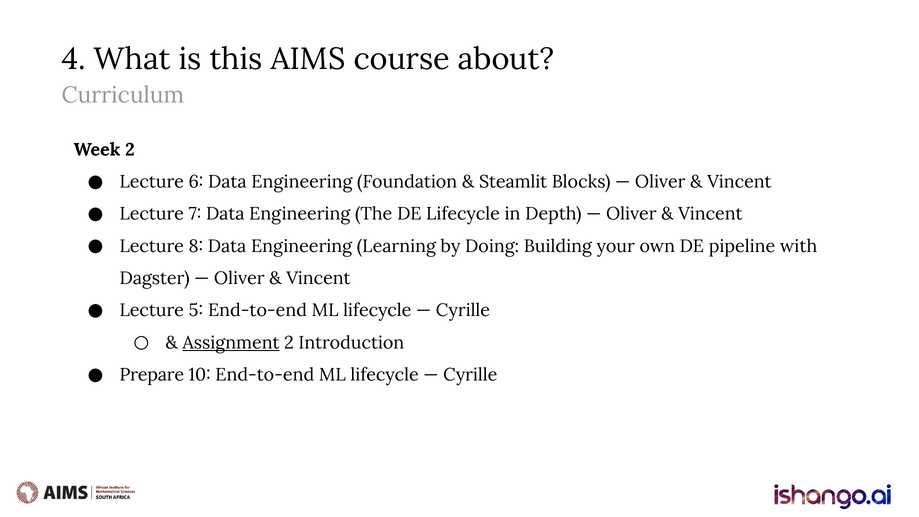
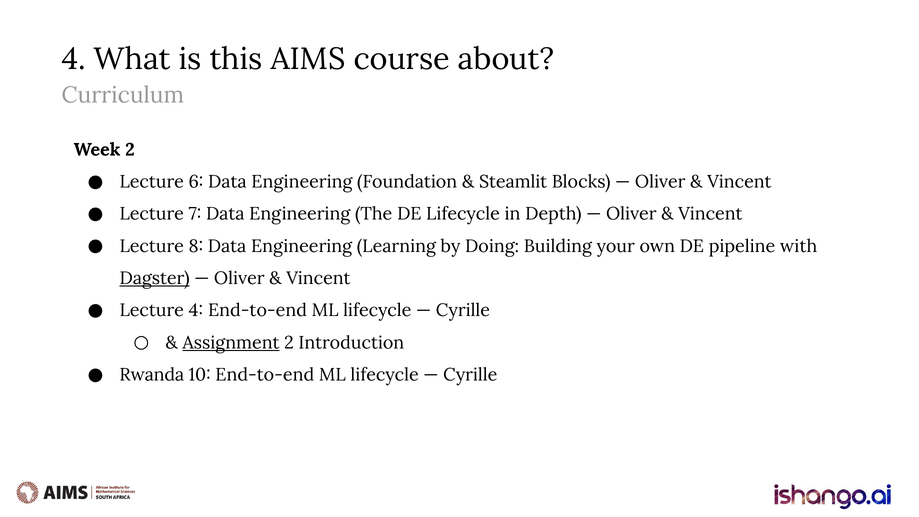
Dagster underline: none -> present
Lecture 5: 5 -> 4
Prepare: Prepare -> Rwanda
